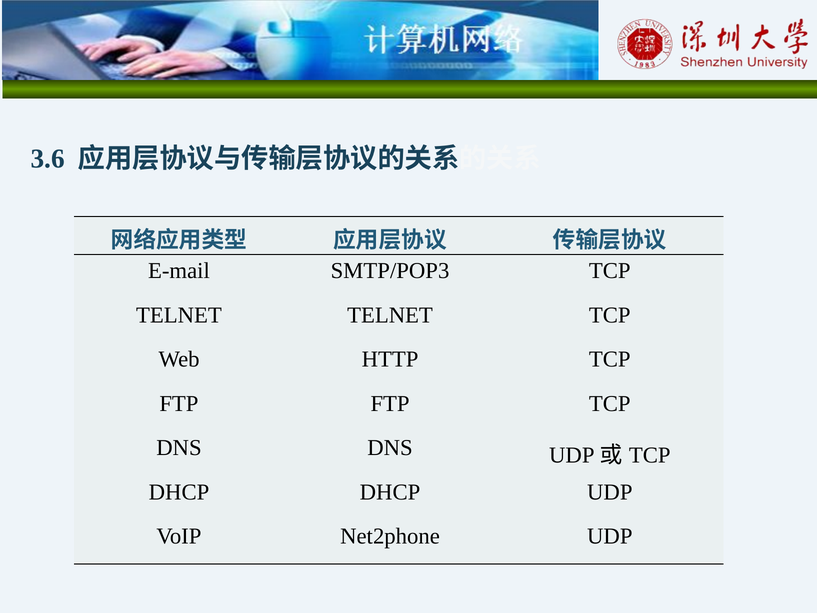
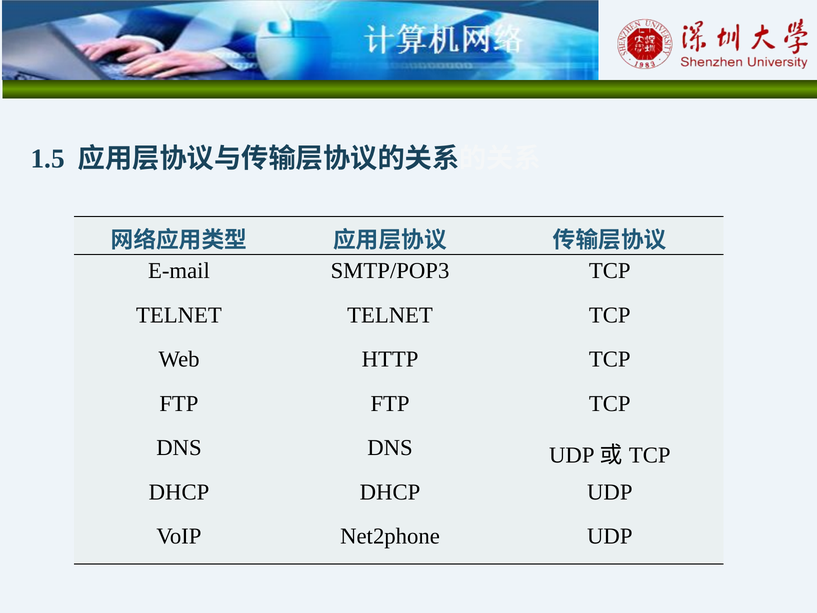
3.6: 3.6 -> 1.5
